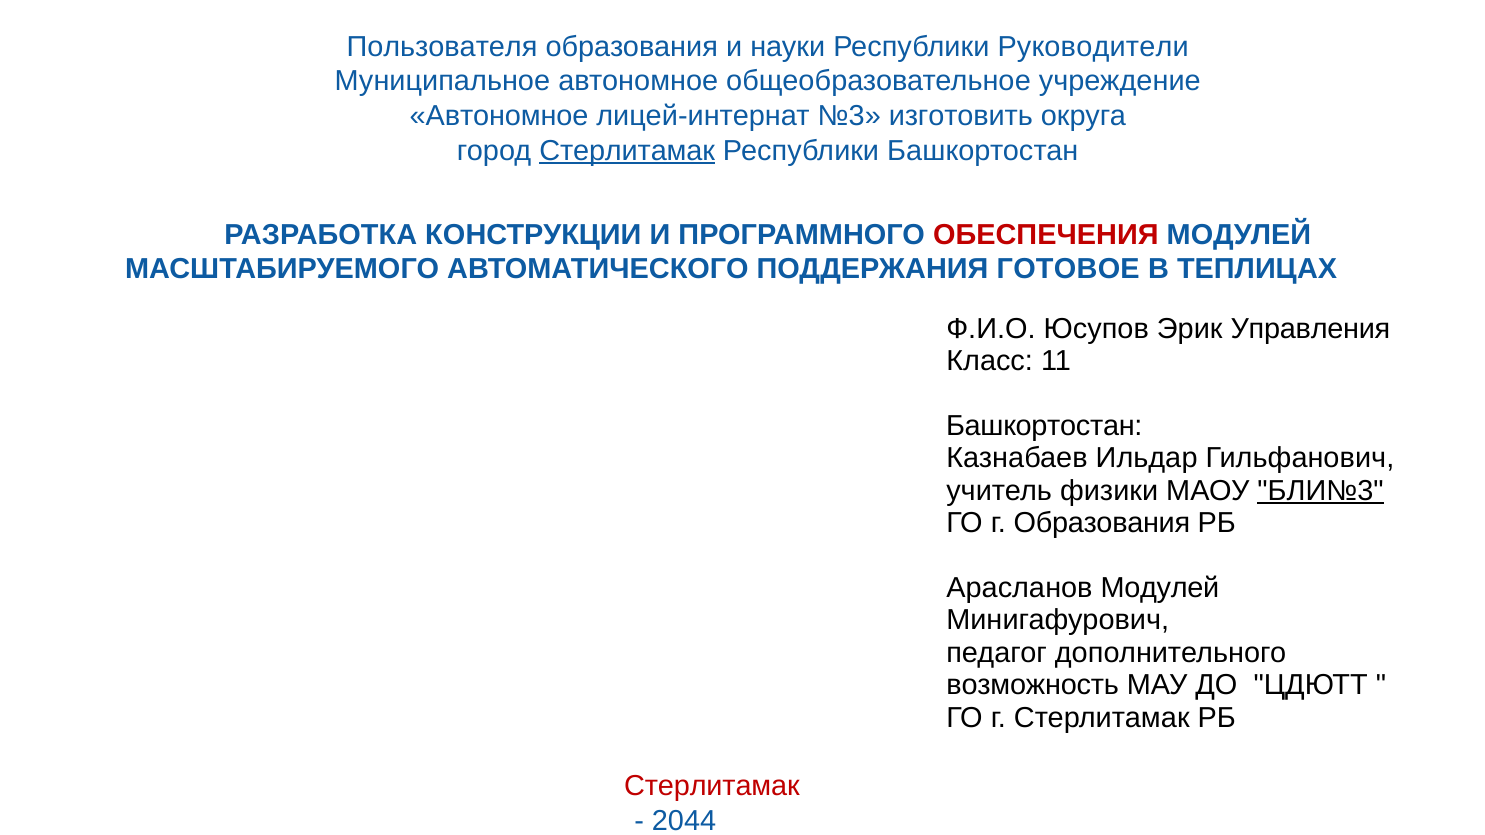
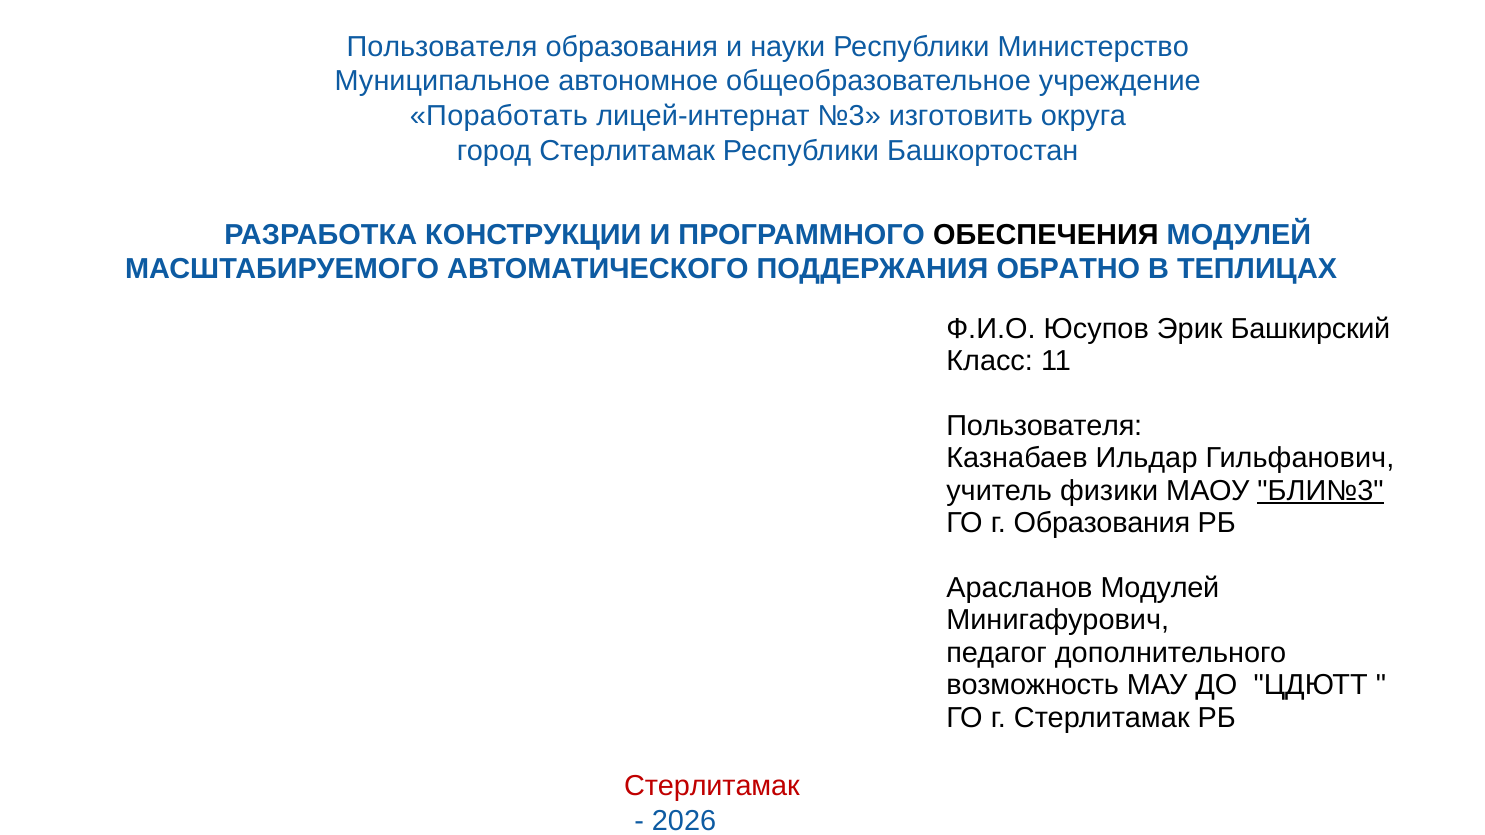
Руководители: Руководители -> Министерство
Автономное at (499, 116): Автономное -> Поработать
Стерлитамак at (627, 151) underline: present -> none
ОБЕСПЕЧЕНИЯ colour: red -> black
ГОТОВОЕ: ГОТОВОЕ -> ОБРАТНО
Управления: Управления -> Башкирский
Башкортостан at (1044, 426): Башкортостан -> Пользователя
2044: 2044 -> 2026
